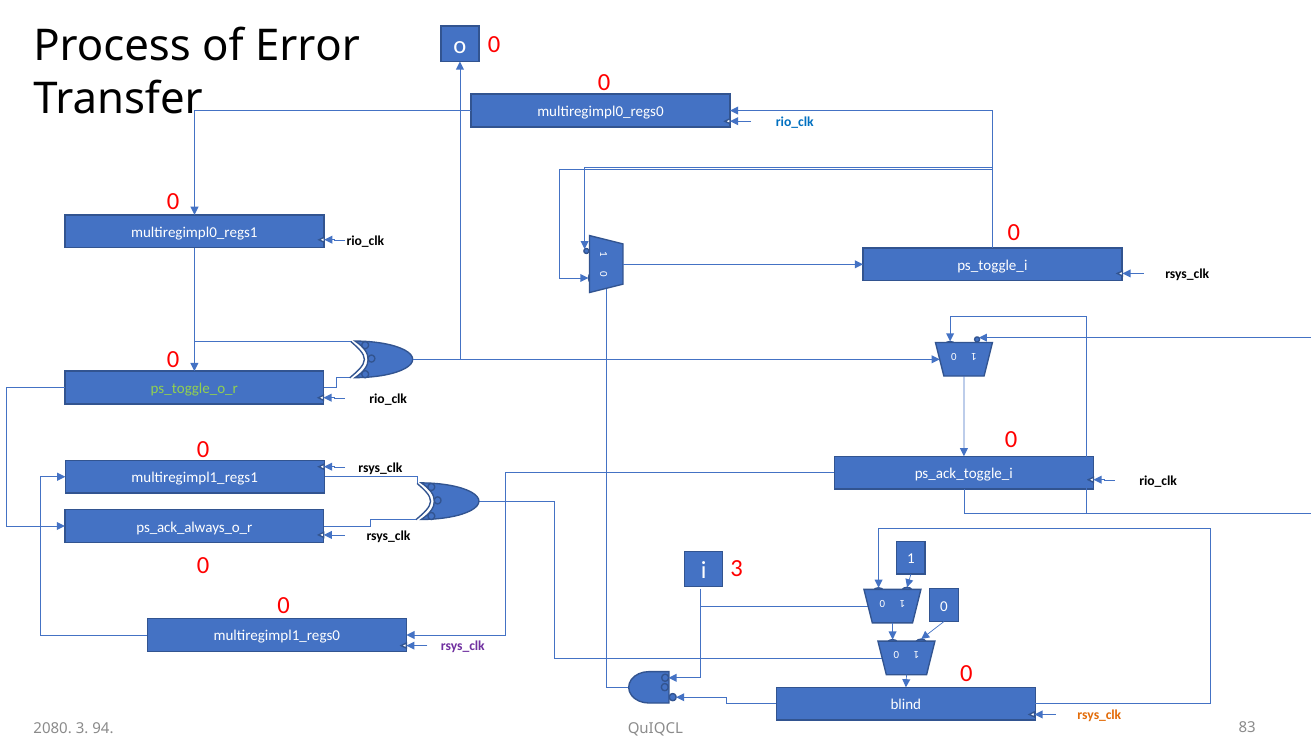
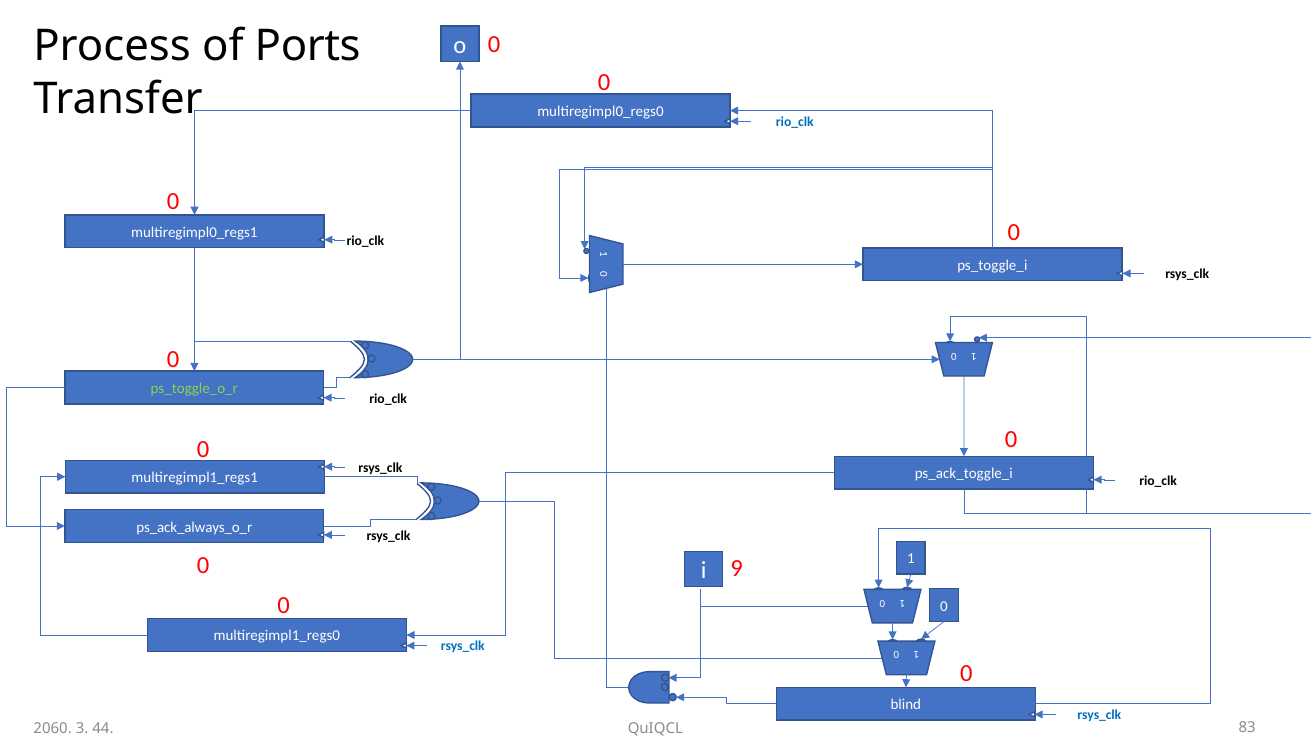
Error: Error -> Ports
i 3: 3 -> 9
rsys_clk at (463, 646) colour: purple -> blue
rsys_clk at (1099, 715) colour: orange -> blue
2080: 2080 -> 2060
94: 94 -> 44
